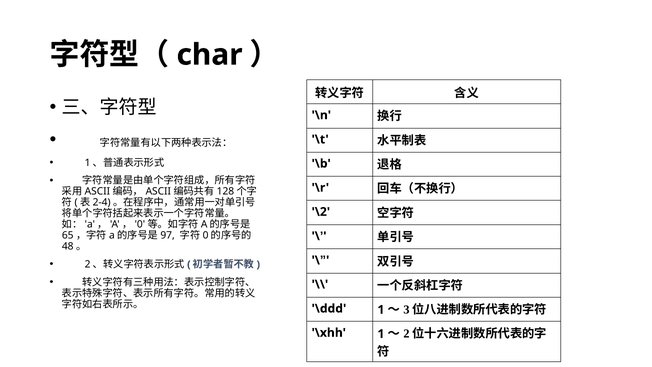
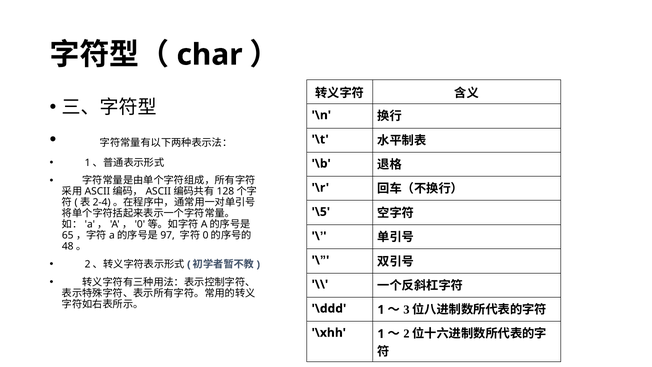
\2: \2 -> \5
